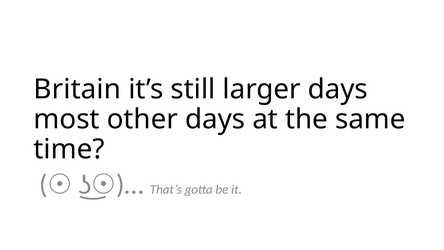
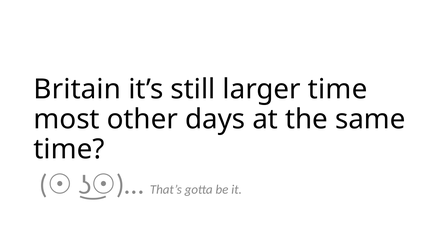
larger days: days -> time
